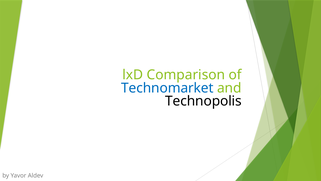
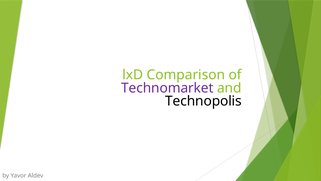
Technomarket colour: blue -> purple
